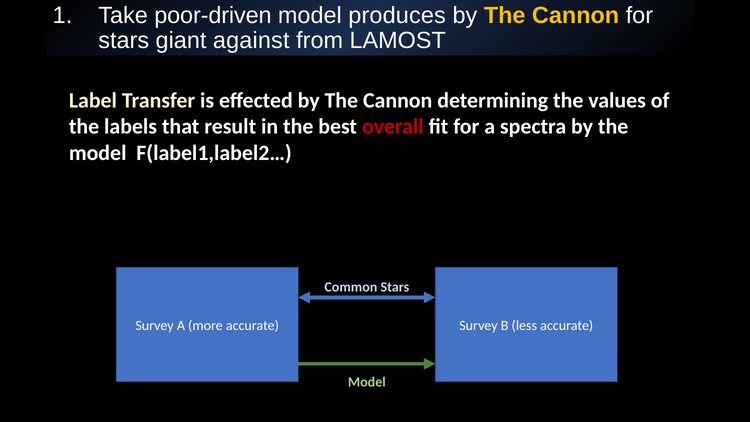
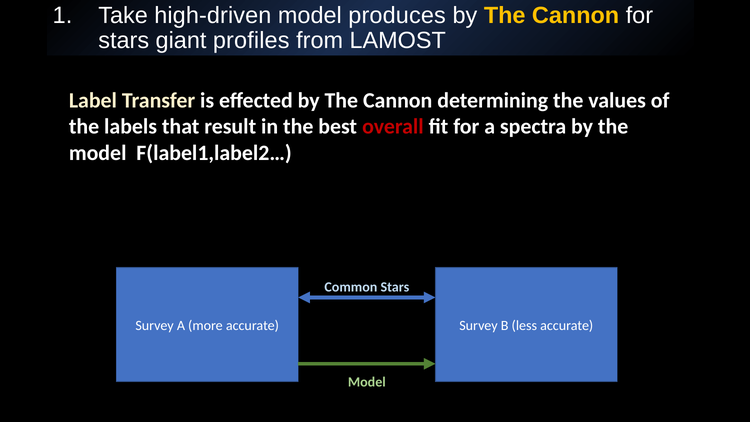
poor-driven: poor-driven -> high-driven
against: against -> profiles
